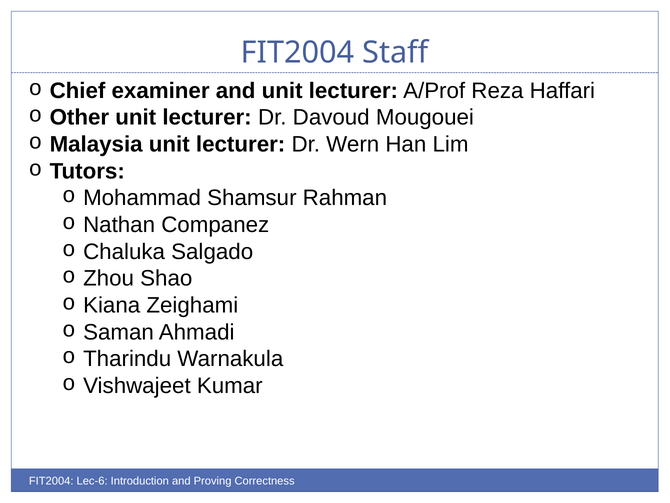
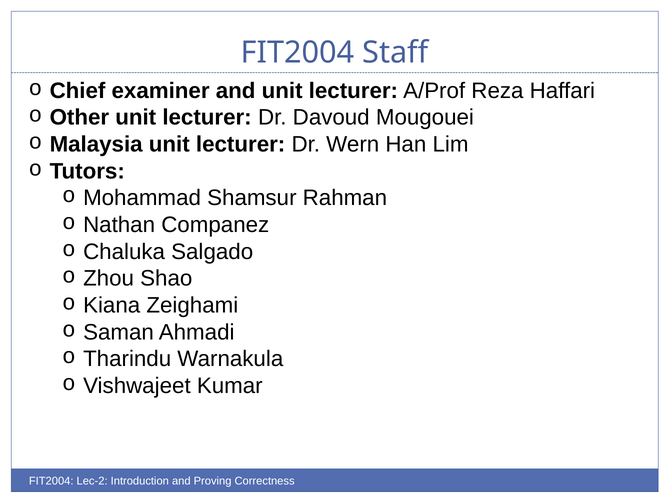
Lec-6: Lec-6 -> Lec-2
